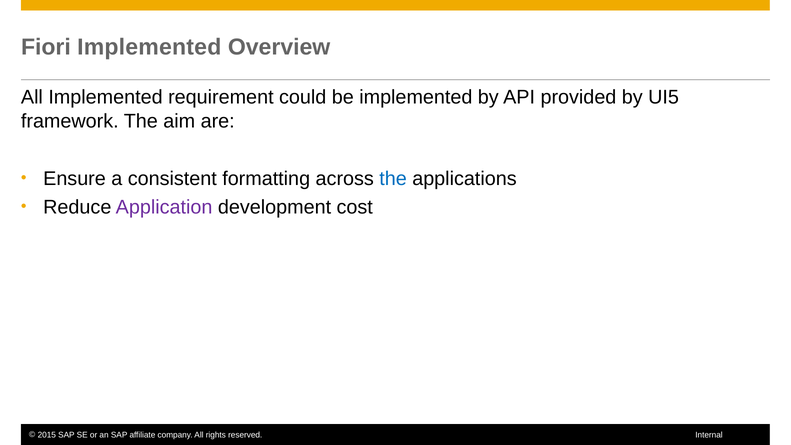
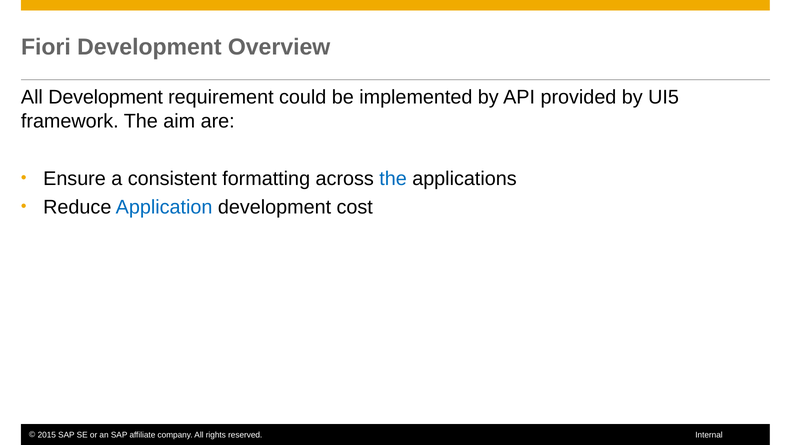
Fiori Implemented: Implemented -> Development
All Implemented: Implemented -> Development
Application colour: purple -> blue
